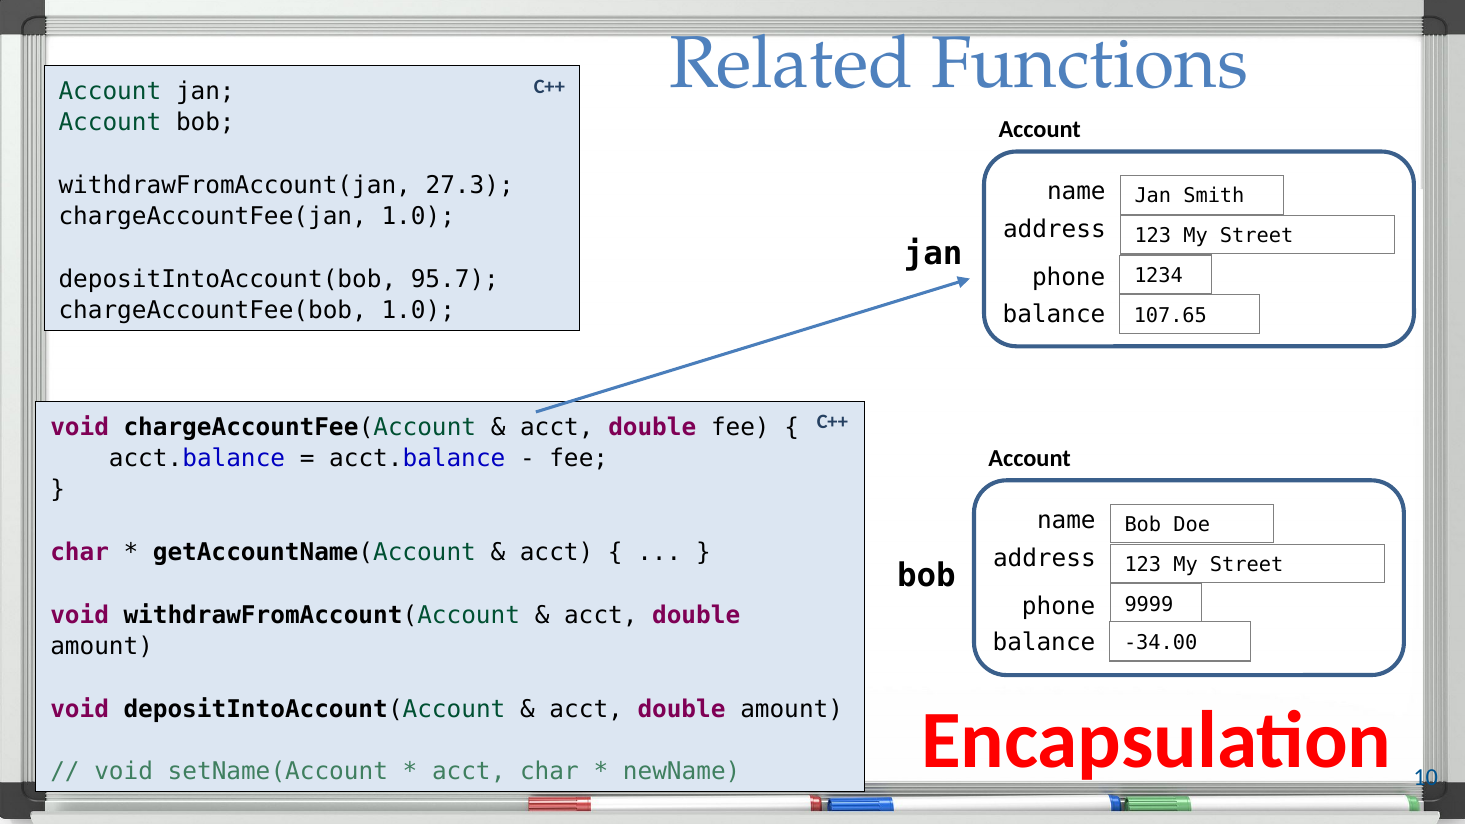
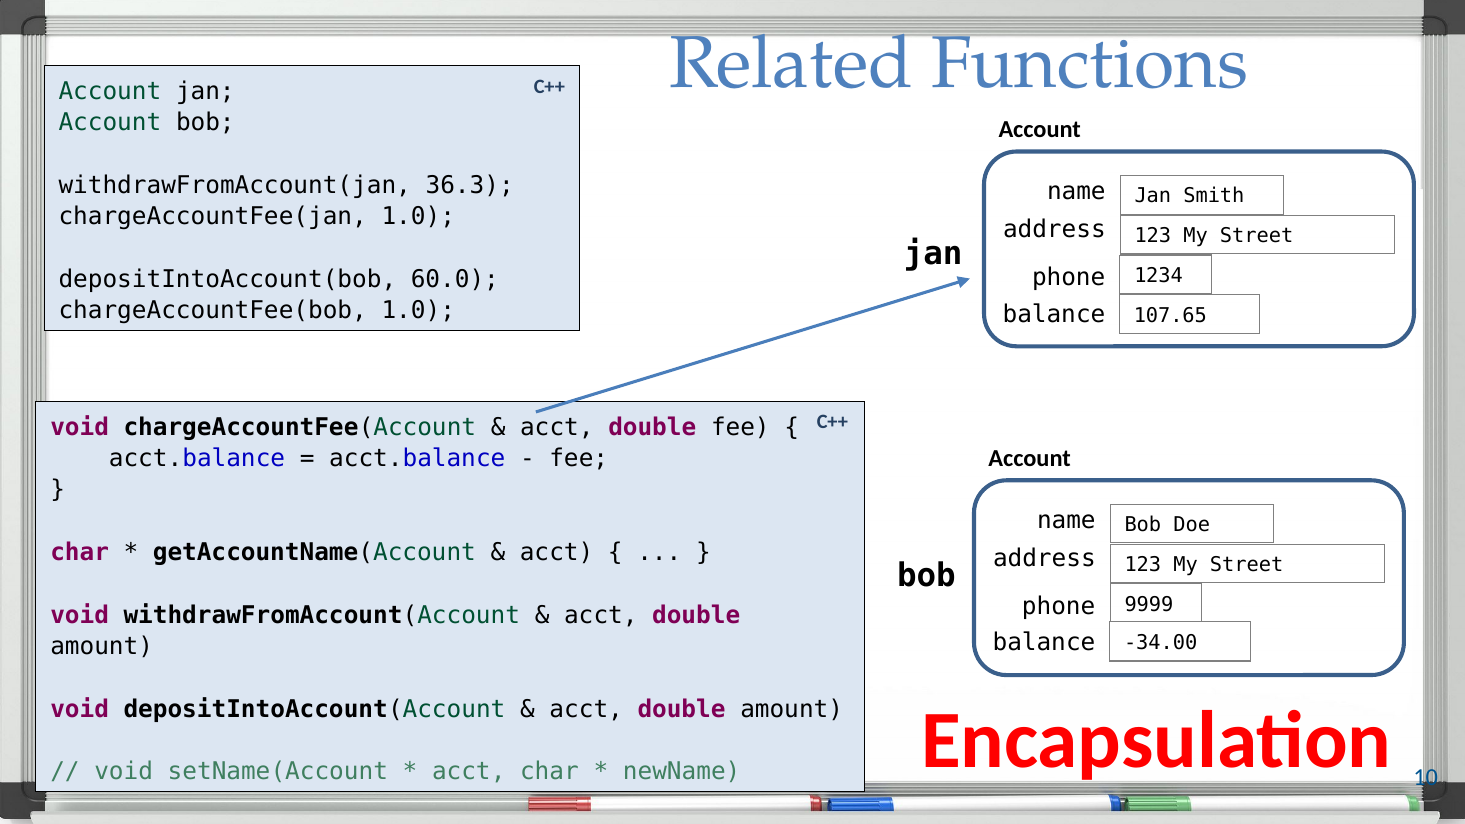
27.3: 27.3 -> 36.3
95.7: 95.7 -> 60.0
